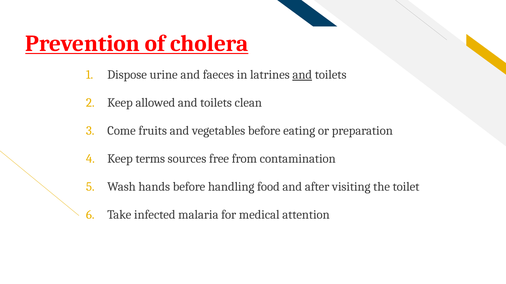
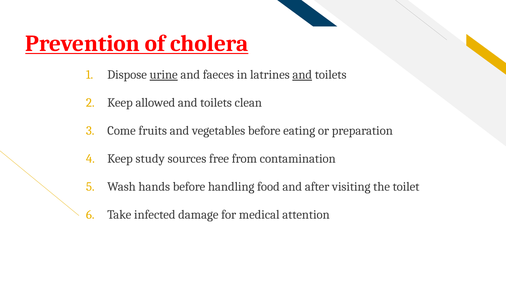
urine underline: none -> present
terms: terms -> study
malaria: malaria -> damage
